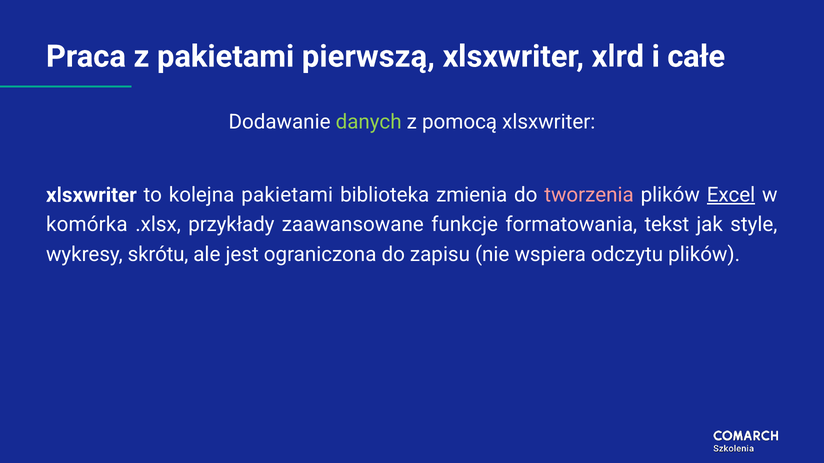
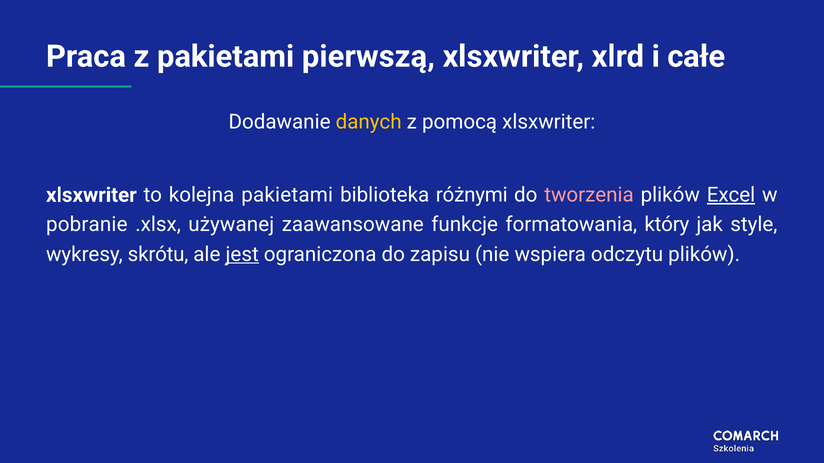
danych colour: light green -> yellow
zmienia: zmienia -> różnymi
komórka: komórka -> pobranie
przykłady: przykłady -> używanej
tekst: tekst -> który
jest underline: none -> present
